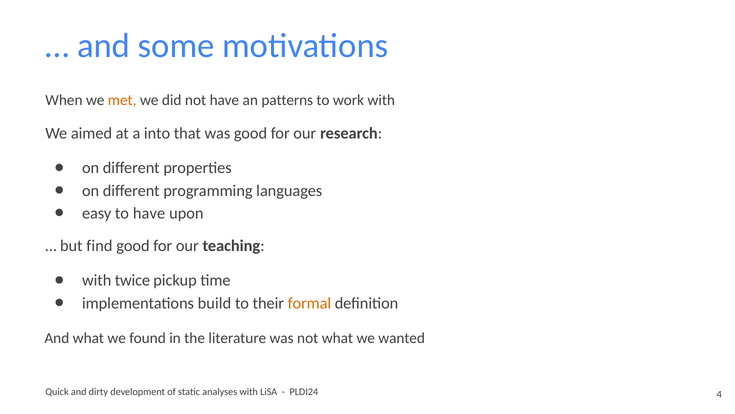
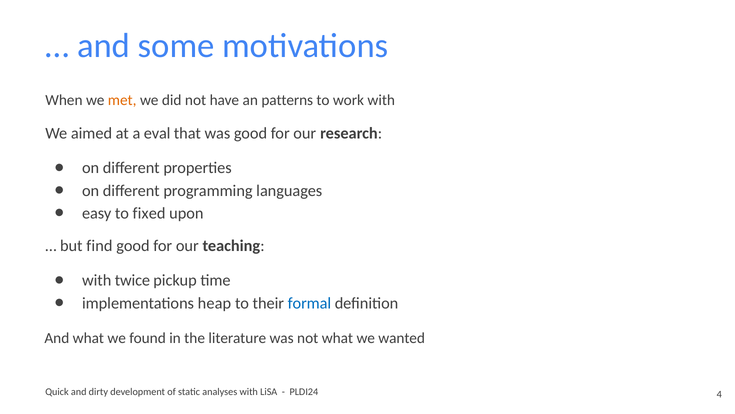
into: into -> eval
to have: have -> fixed
build: build -> heap
formal colour: orange -> blue
